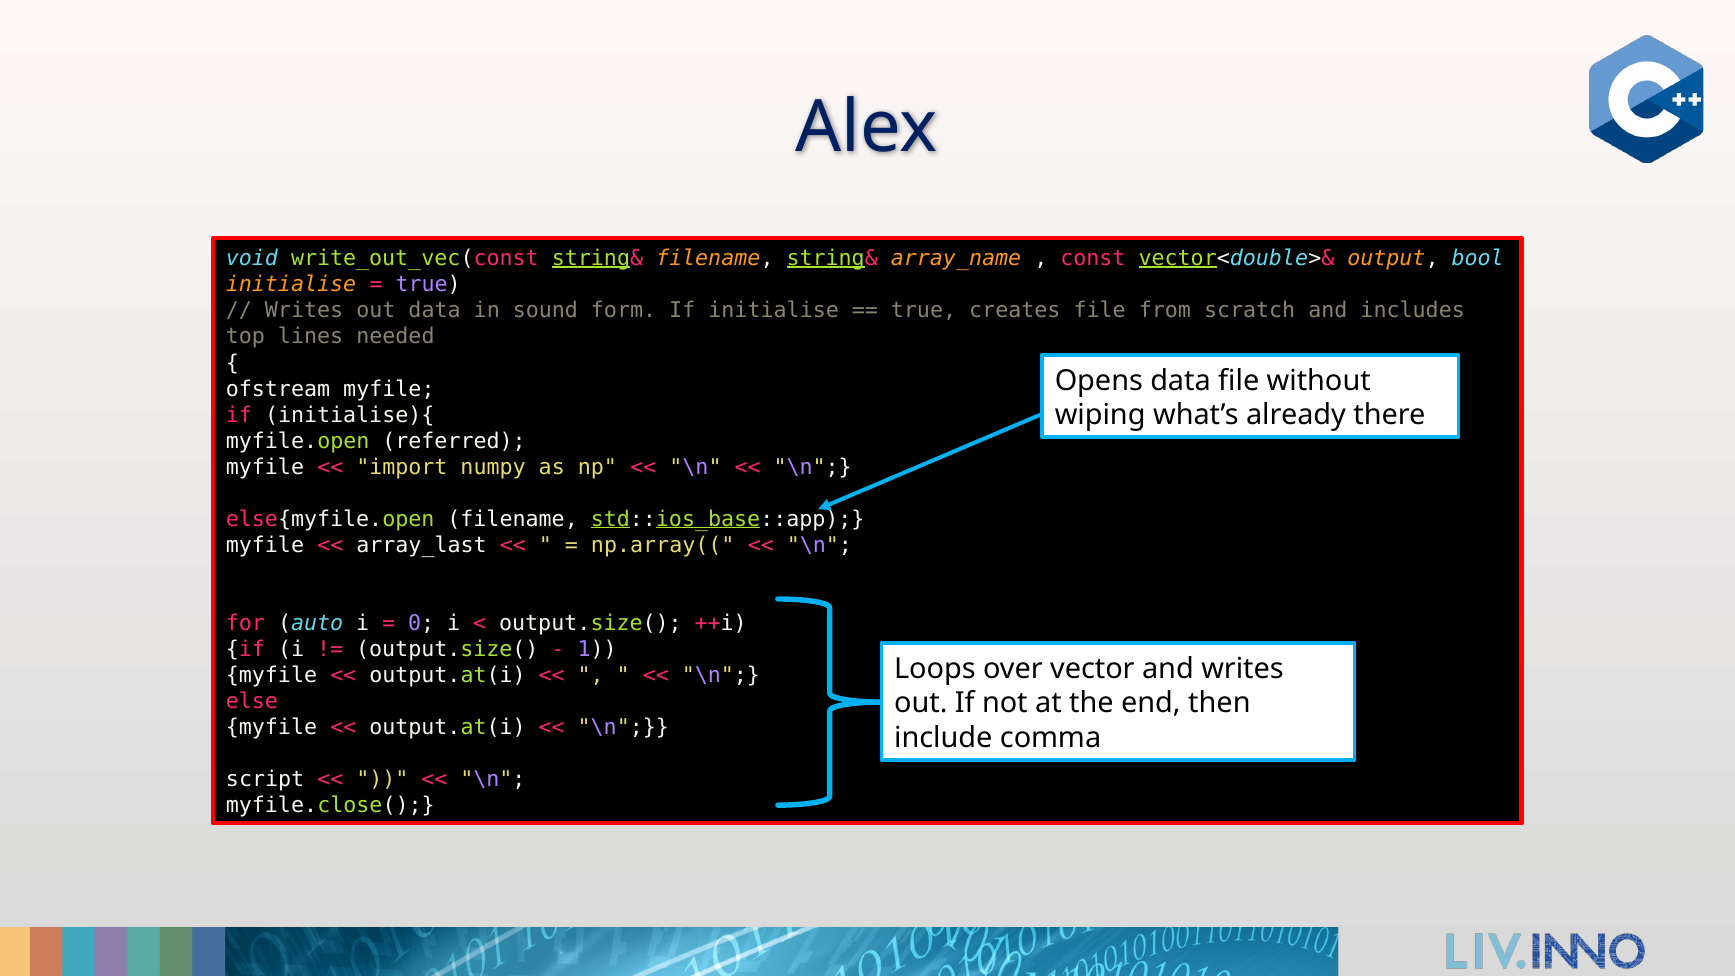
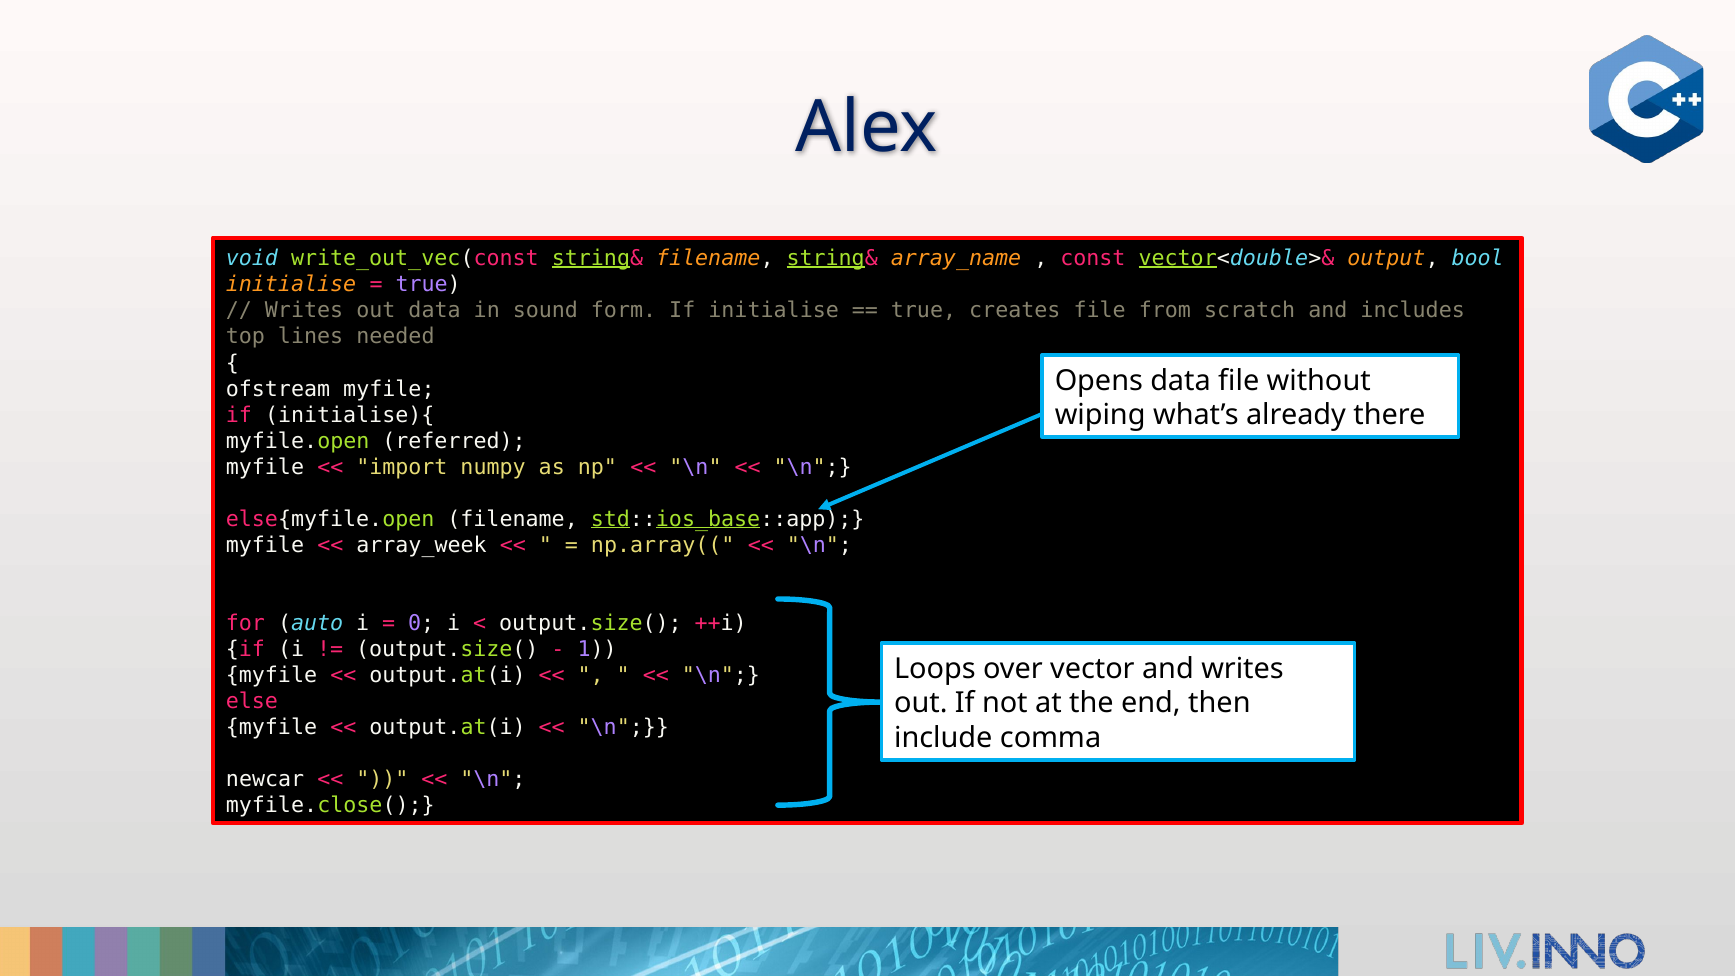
array_last: array_last -> array_week
script: script -> newcar
